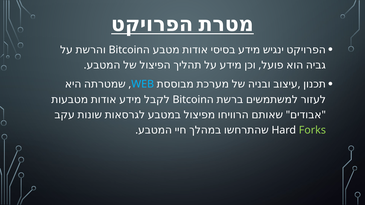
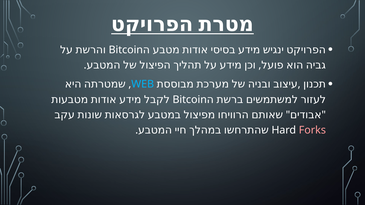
Forks colour: light green -> pink
